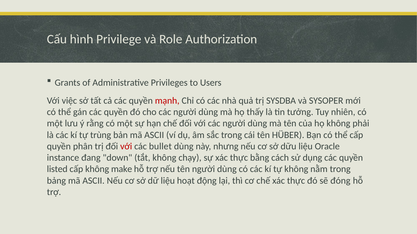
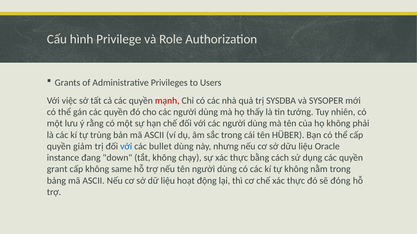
phân: phân -> giảm
với at (126, 147) colour: red -> blue
listed: listed -> grant
make: make -> same
